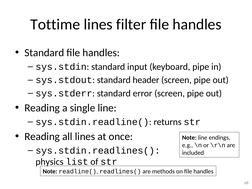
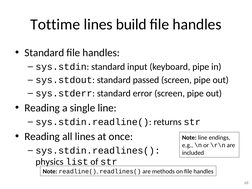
filter: filter -> build
header: header -> passed
